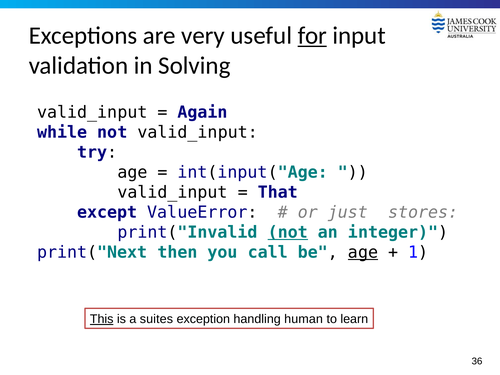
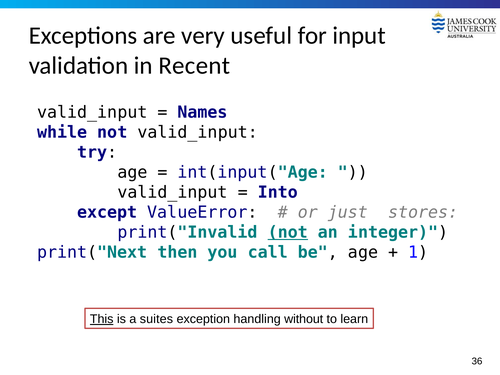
for underline: present -> none
Solving: Solving -> Recent
Again: Again -> Names
That: That -> Into
age at (363, 252) underline: present -> none
human: human -> without
